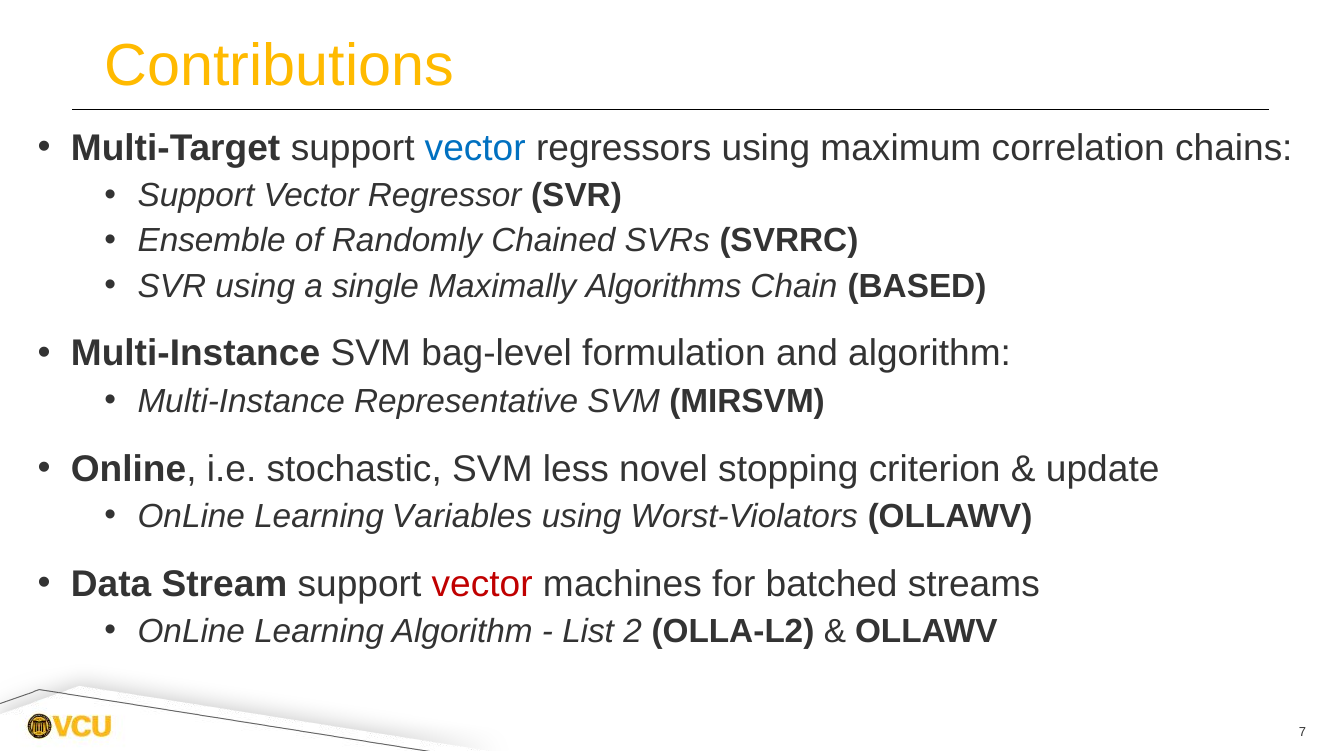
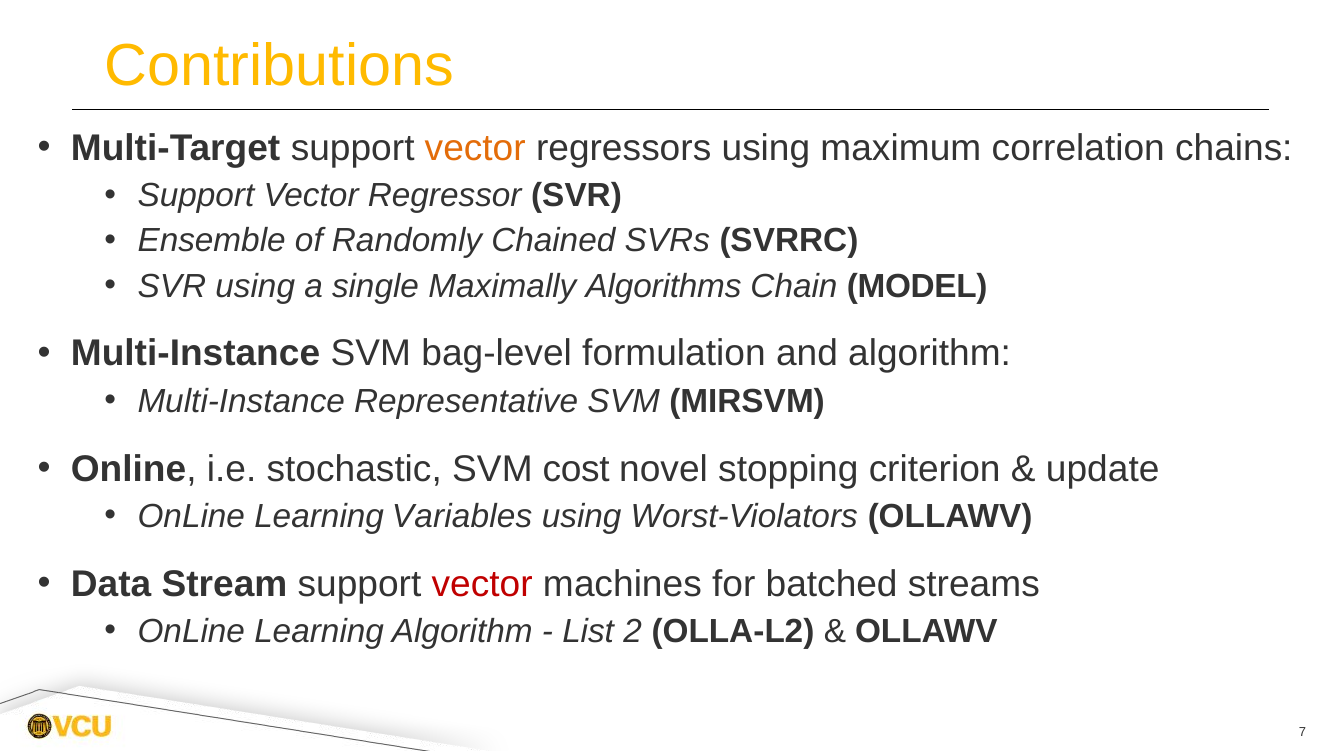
vector at (475, 148) colour: blue -> orange
BASED: BASED -> MODEL
less: less -> cost
